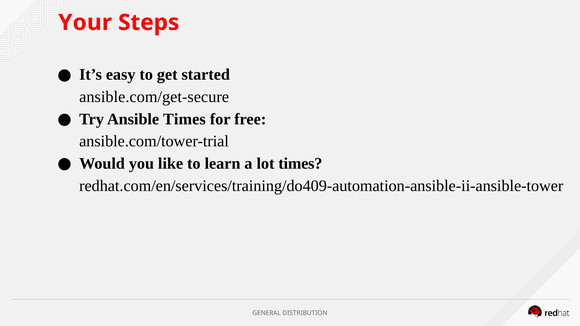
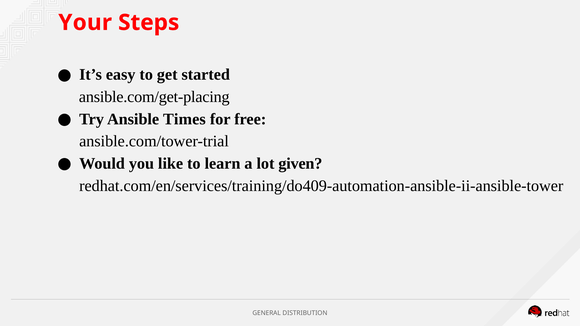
ansible.com/get-secure: ansible.com/get-secure -> ansible.com/get-placing
lot times: times -> given
